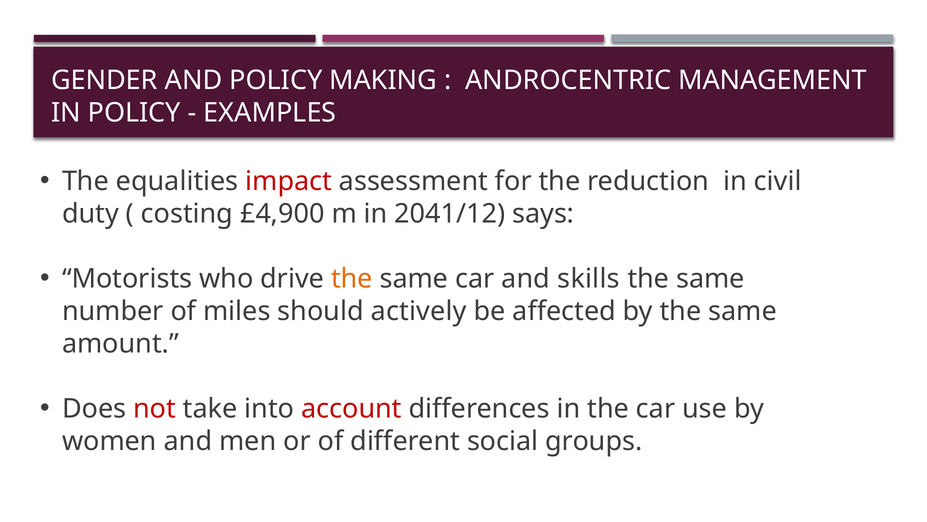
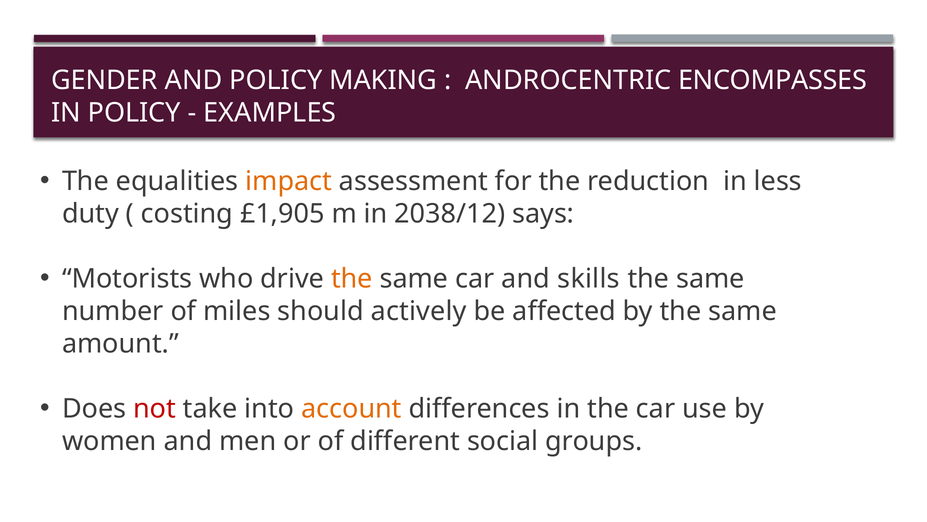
MANAGEMENT: MANAGEMENT -> ENCOMPASSES
impact colour: red -> orange
civil: civil -> less
£4,900: £4,900 -> £1,905
2041/12: 2041/12 -> 2038/12
account colour: red -> orange
